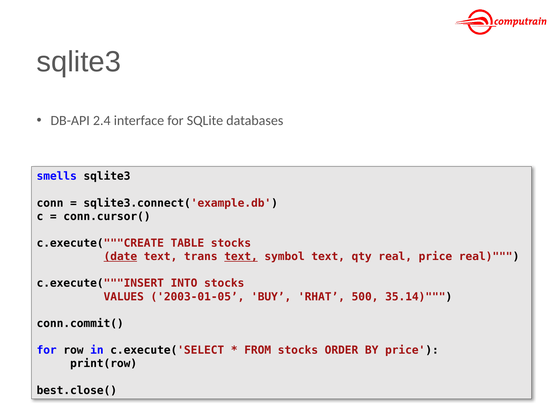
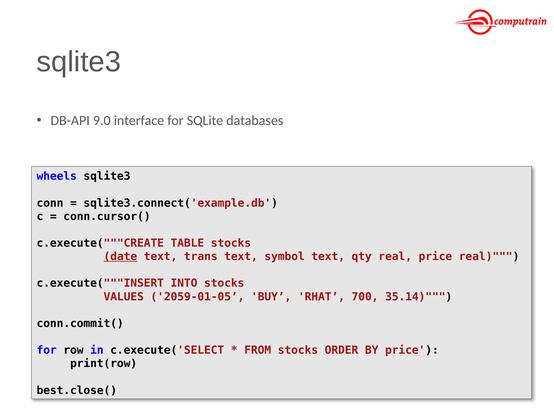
2.4: 2.4 -> 9.0
smells: smells -> wheels
text at (241, 257) underline: present -> none
2003-01-05: 2003-01-05 -> 2059-01-05
500: 500 -> 700
